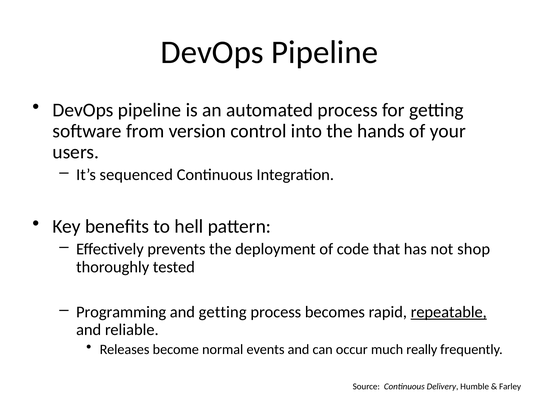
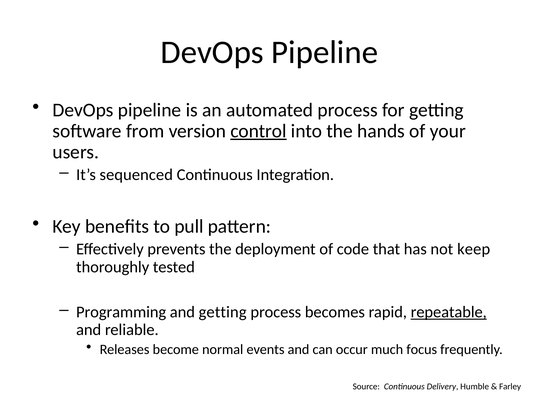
control underline: none -> present
hell: hell -> pull
shop: shop -> keep
really: really -> focus
